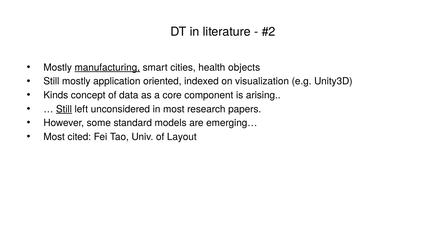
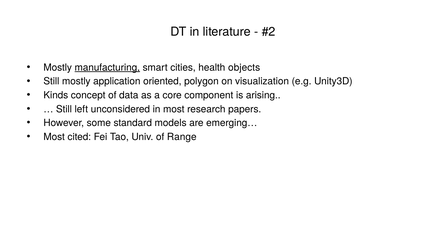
indexed: indexed -> polygon
Still at (64, 109) underline: present -> none
Layout: Layout -> Range
